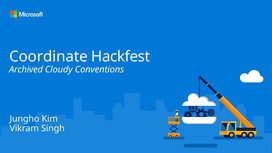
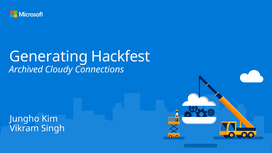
Coordinate: Coordinate -> Generating
Conventions: Conventions -> Connections
